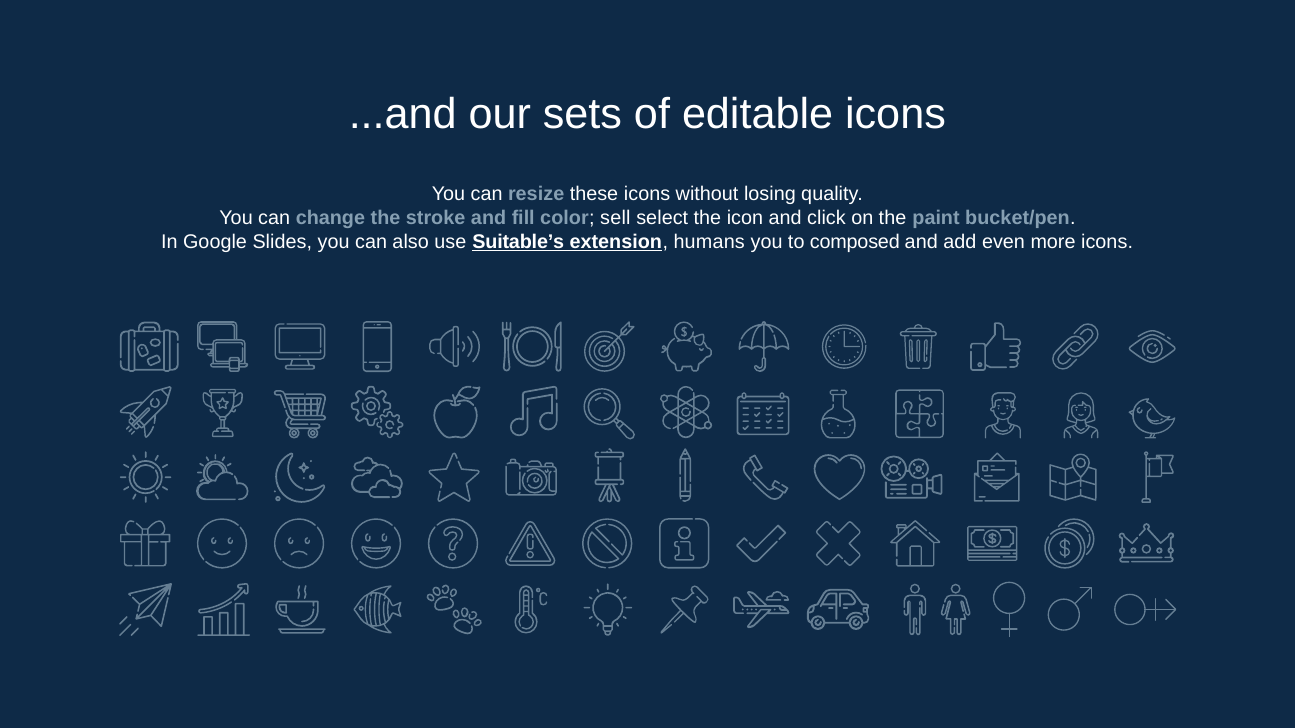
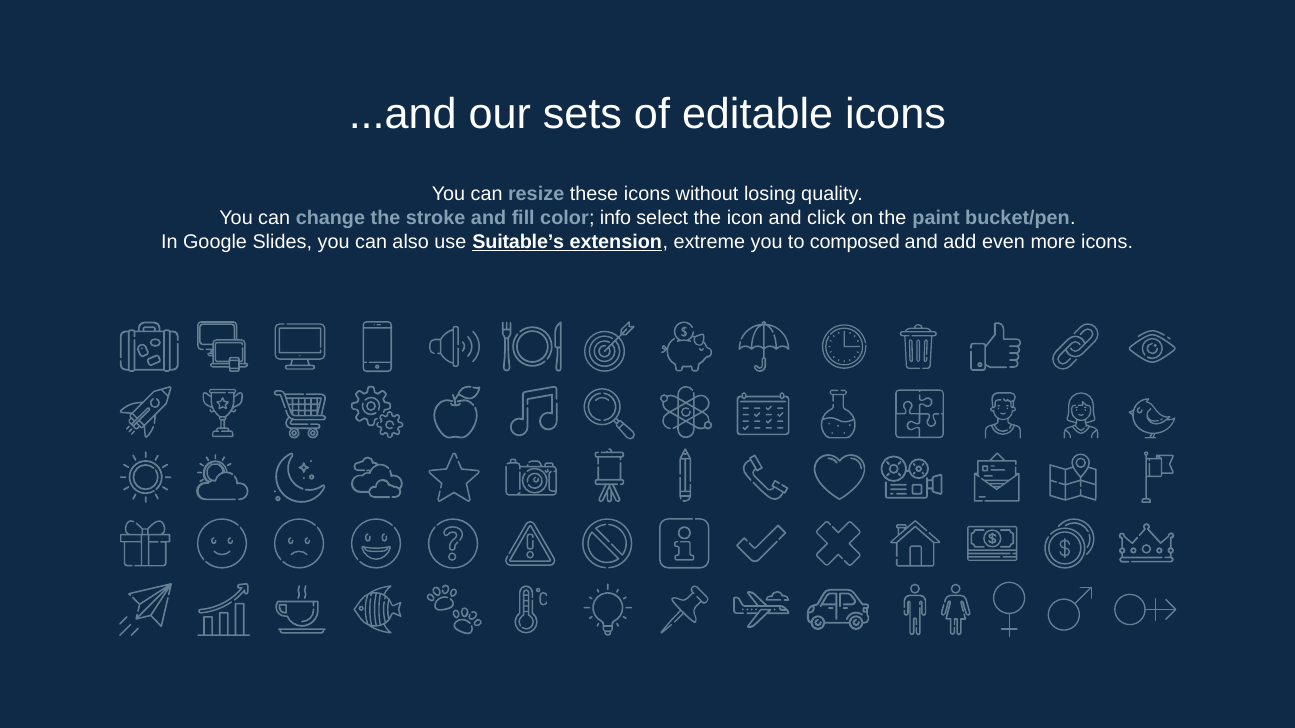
sell: sell -> info
humans: humans -> extreme
